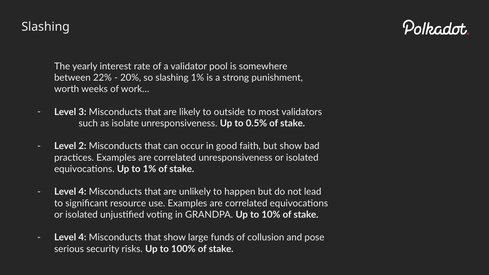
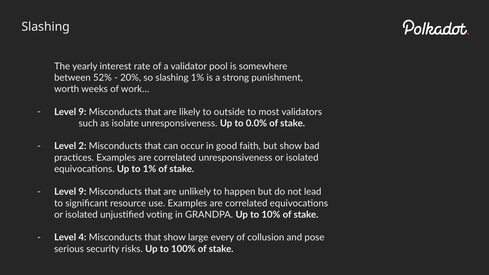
22%: 22% -> 52%
3 at (82, 112): 3 -> 9
0.5%: 0.5% -> 0.0%
4 at (82, 192): 4 -> 9
funds: funds -> every
